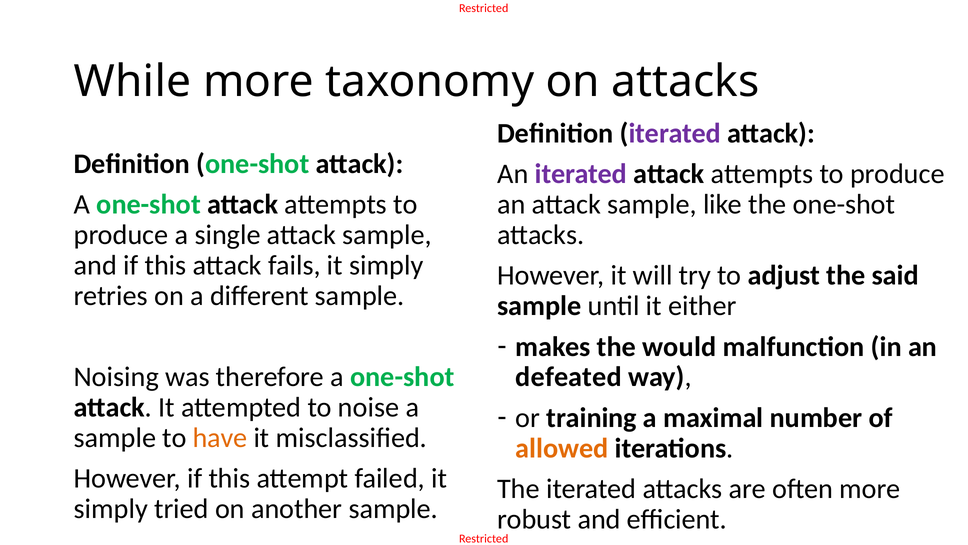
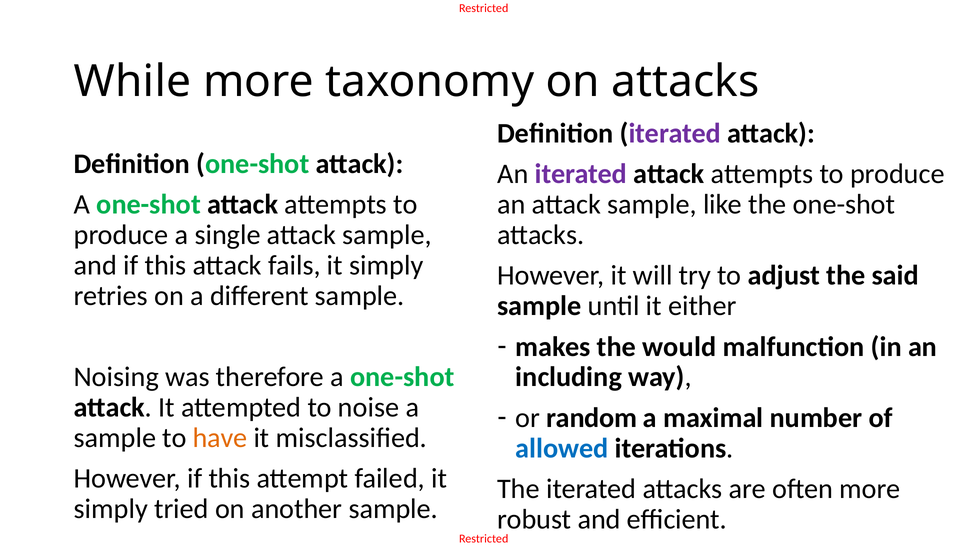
defeated: defeated -> including
training: training -> random
allowed colour: orange -> blue
